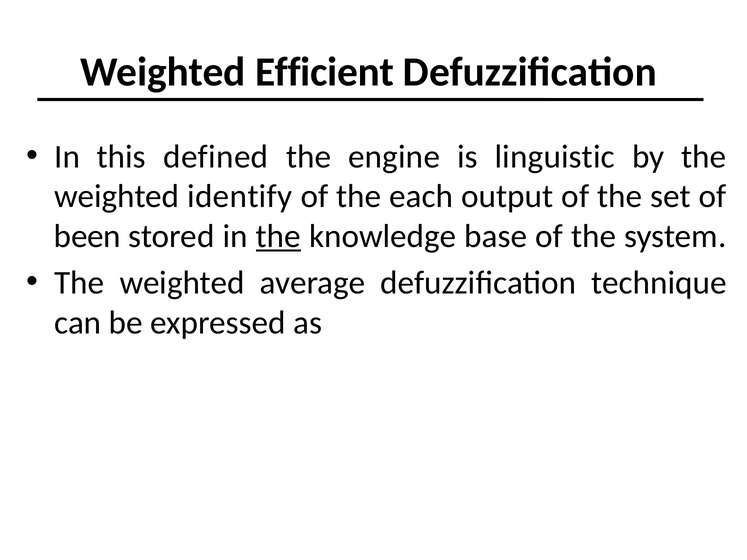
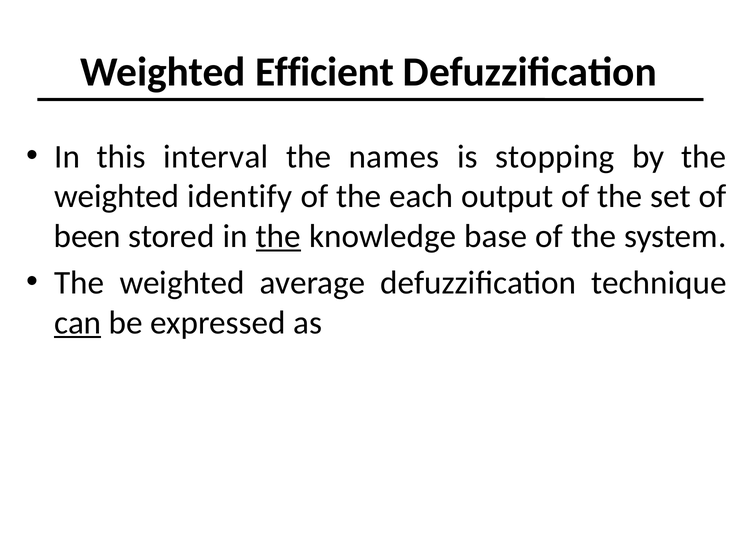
defined: defined -> interval
engine: engine -> names
linguistic: linguistic -> stopping
can underline: none -> present
